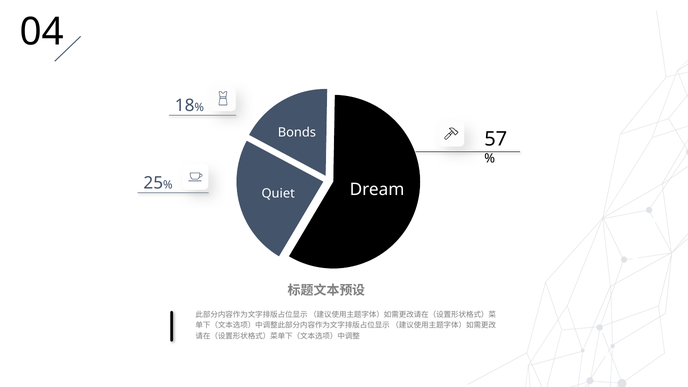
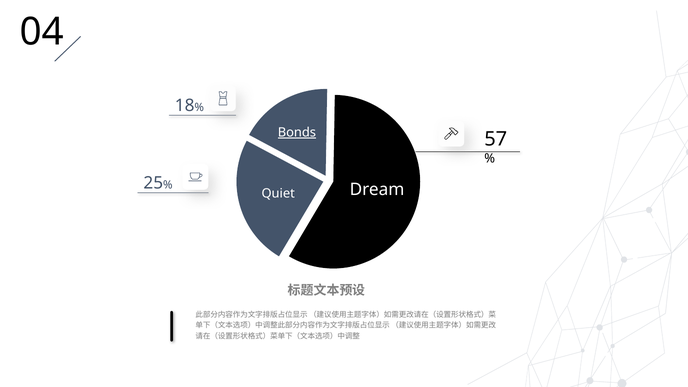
Bonds underline: none -> present
